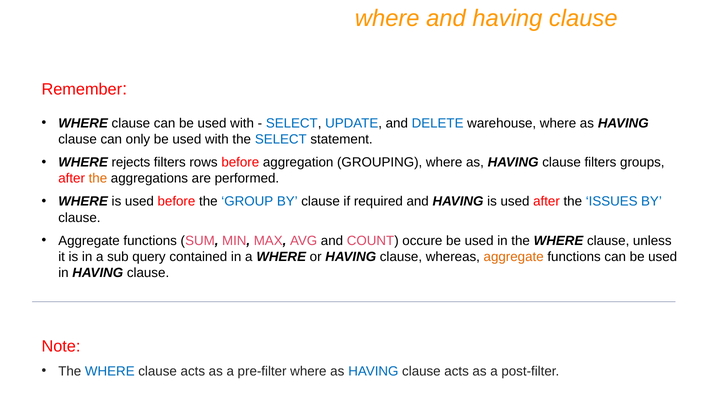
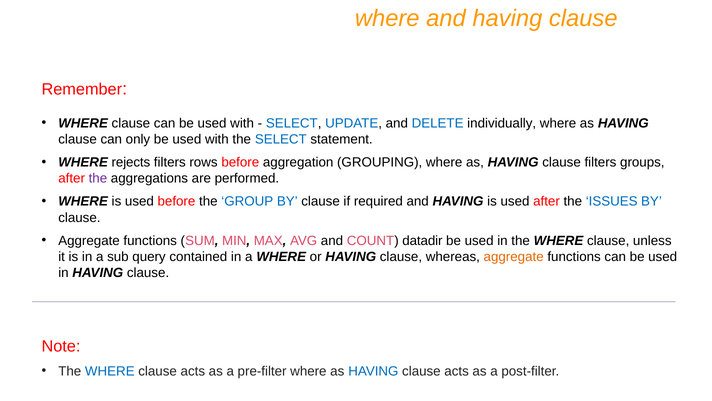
warehouse: warehouse -> individually
the at (98, 178) colour: orange -> purple
occure: occure -> datadir
